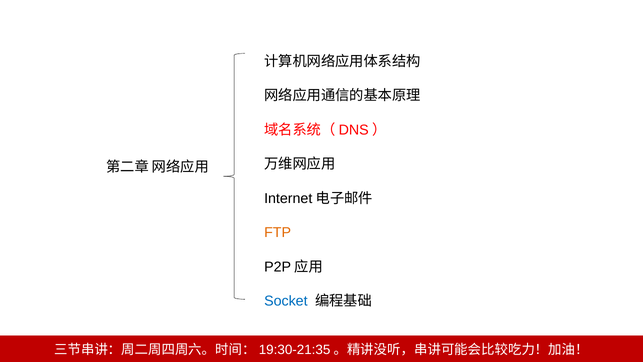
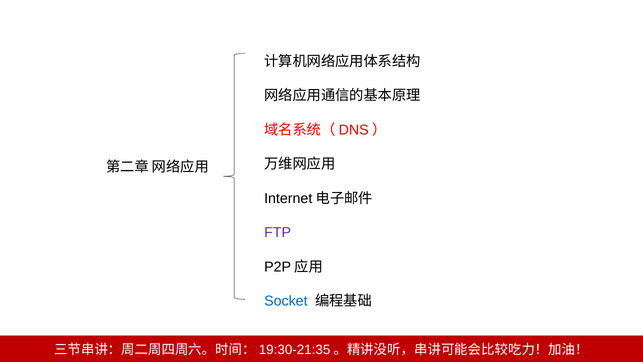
FTP colour: orange -> purple
